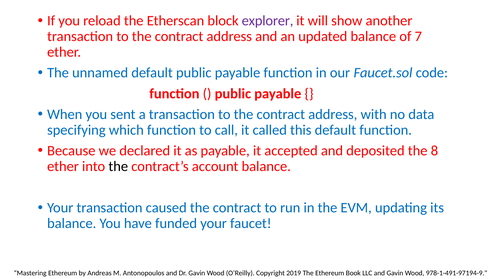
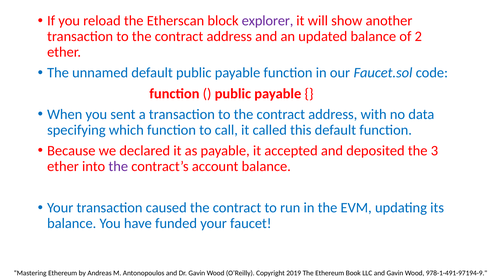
7: 7 -> 2
8: 8 -> 3
the at (118, 166) colour: black -> purple
